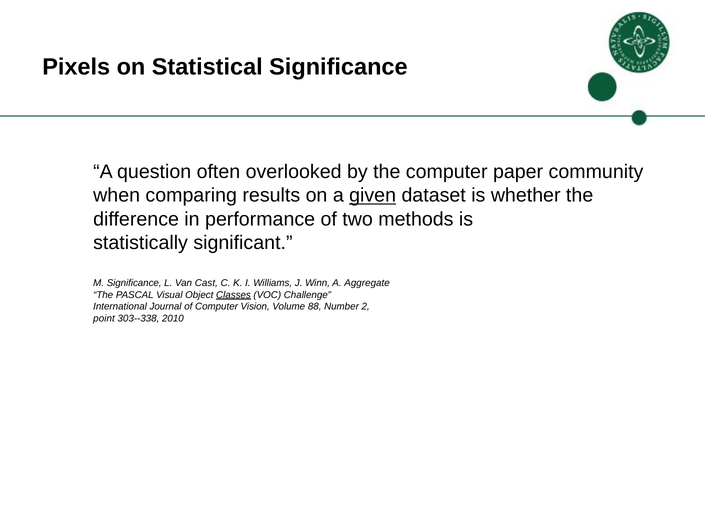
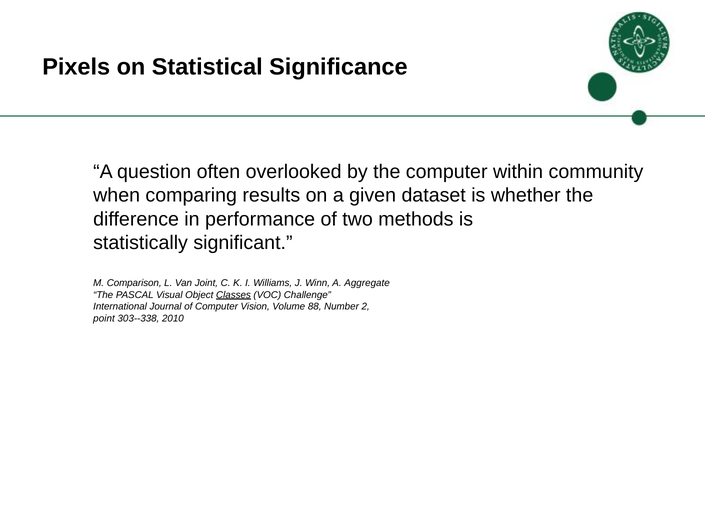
paper: paper -> within
given underline: present -> none
M Significance: Significance -> Comparison
Cast: Cast -> Joint
